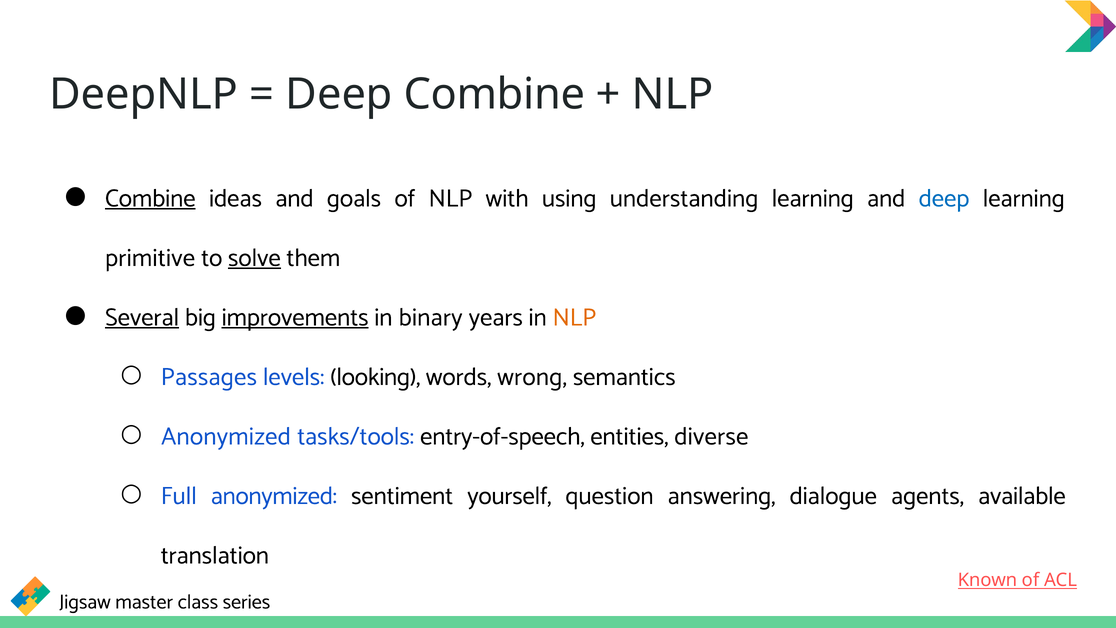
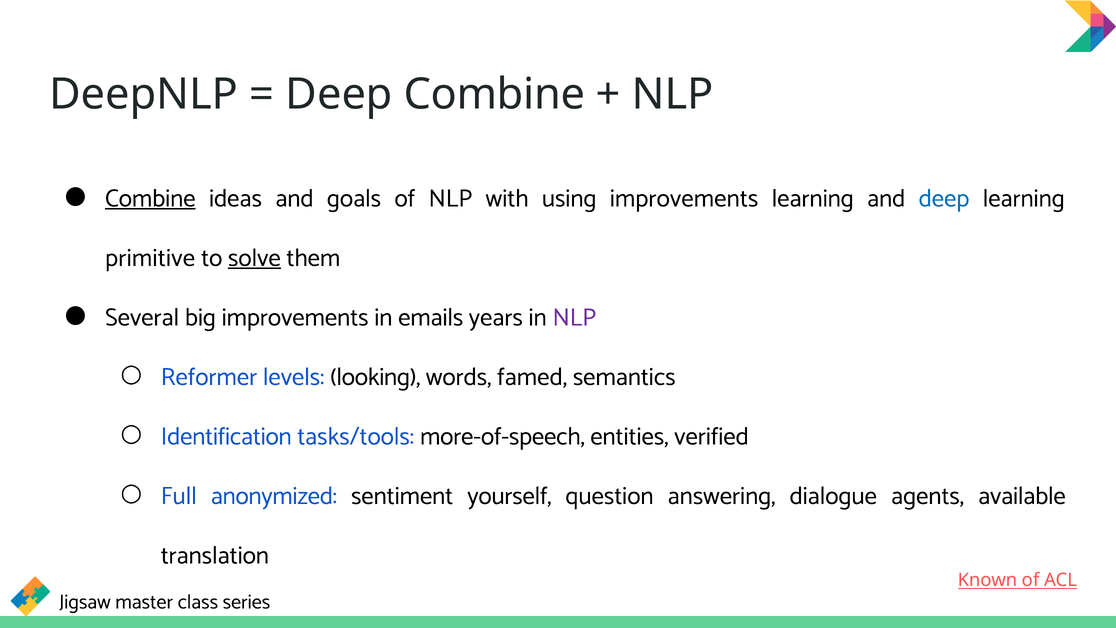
using understanding: understanding -> improvements
Several underline: present -> none
improvements at (295, 317) underline: present -> none
binary: binary -> emails
NLP at (574, 317) colour: orange -> purple
Passages: Passages -> Reformer
wrong: wrong -> famed
Anonymized at (226, 436): Anonymized -> Identification
entry-of-speech: entry-of-speech -> more-of-speech
diverse: diverse -> verified
